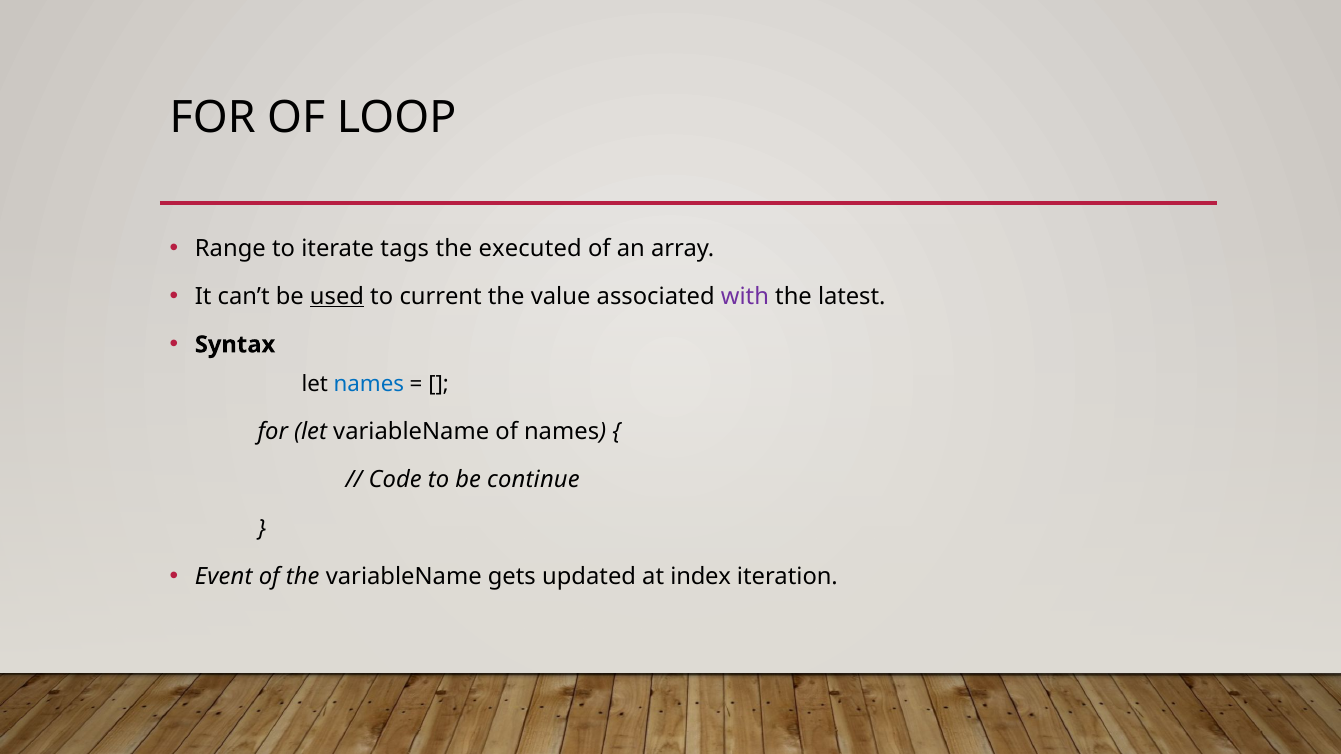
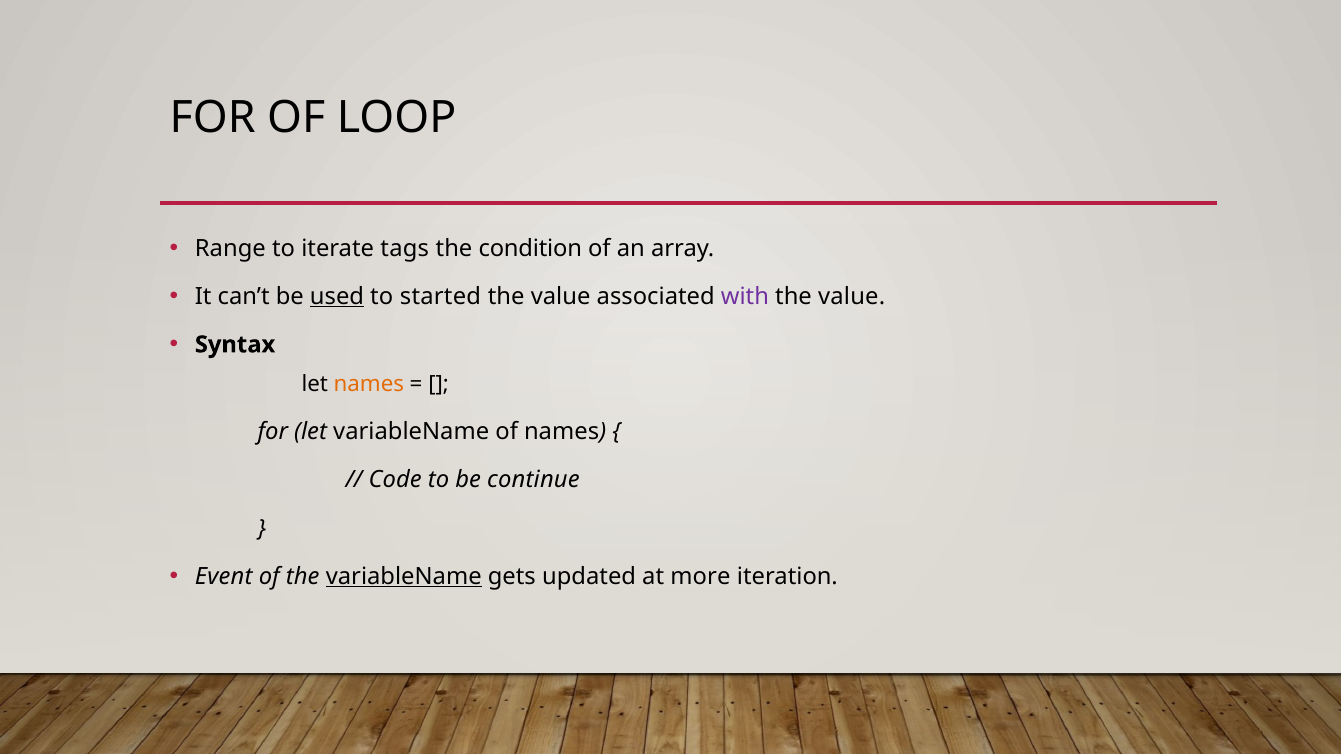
executed: executed -> condition
current: current -> started
latest at (852, 297): latest -> value
names at (369, 385) colour: blue -> orange
variableName at (404, 577) underline: none -> present
index: index -> more
